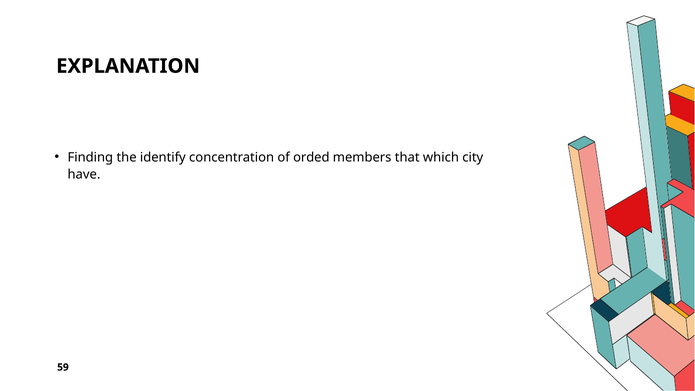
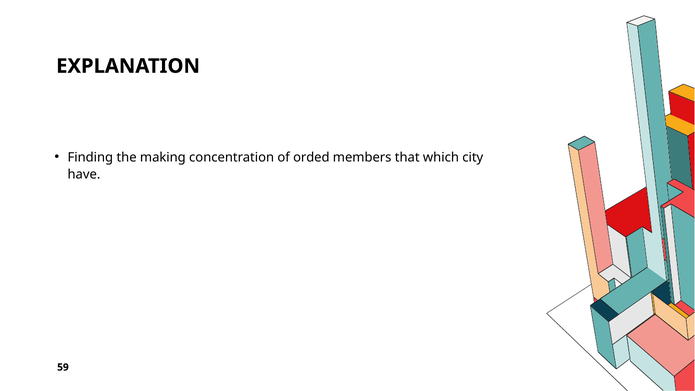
identify: identify -> making
